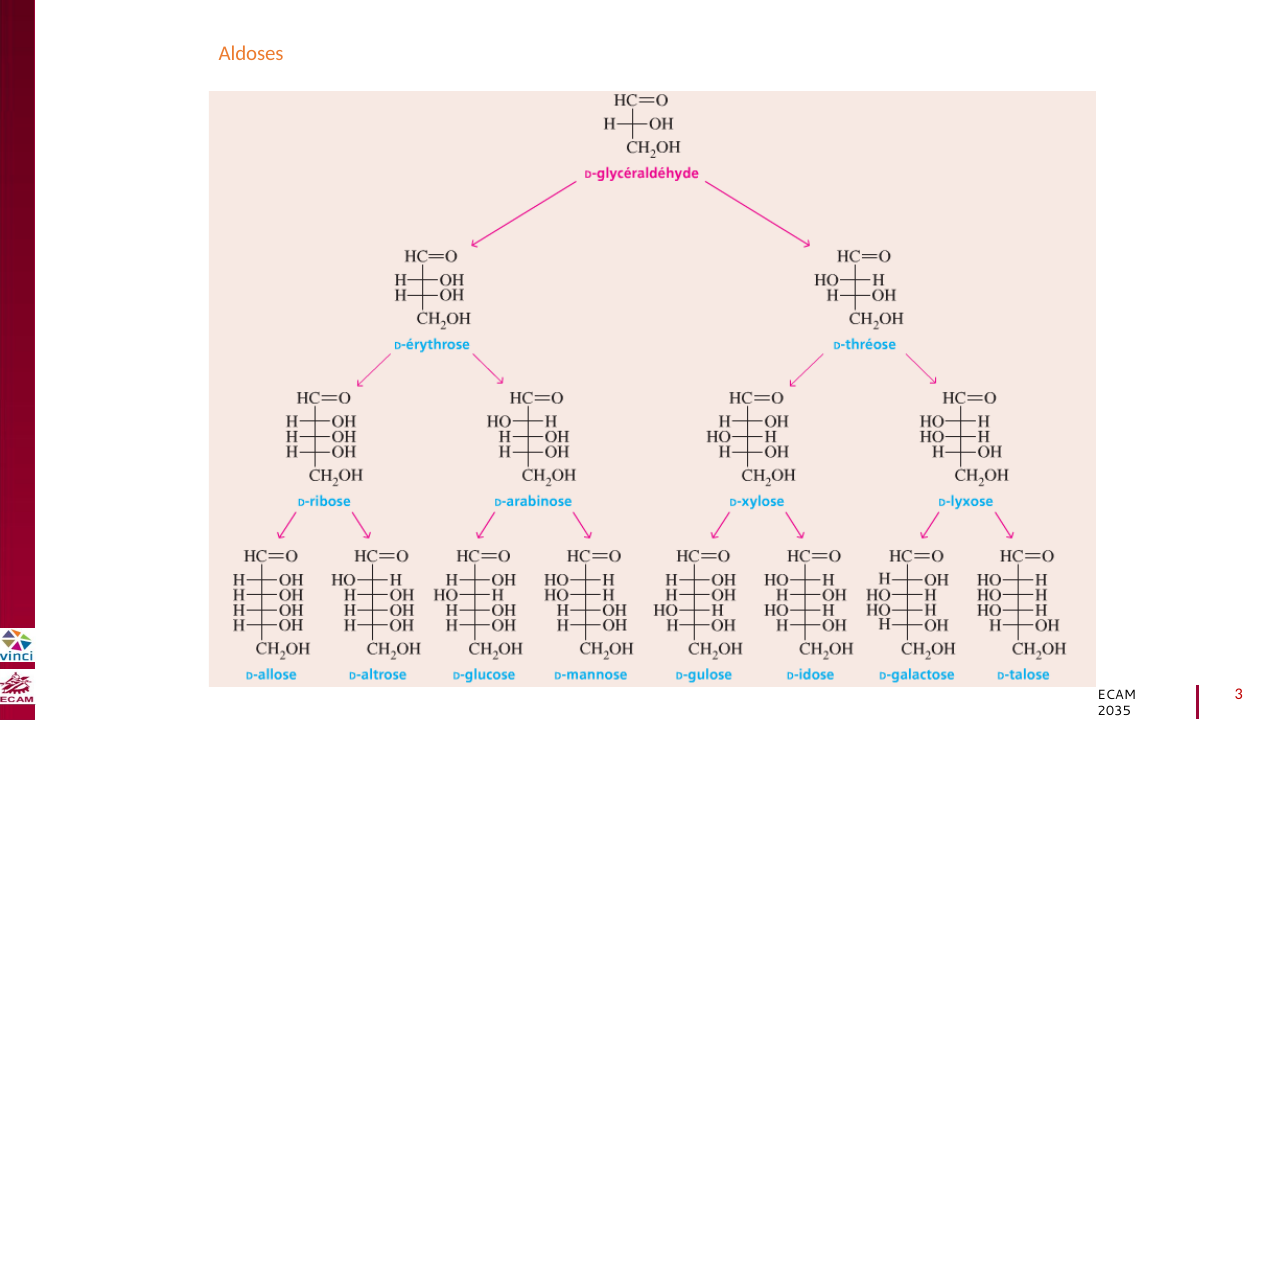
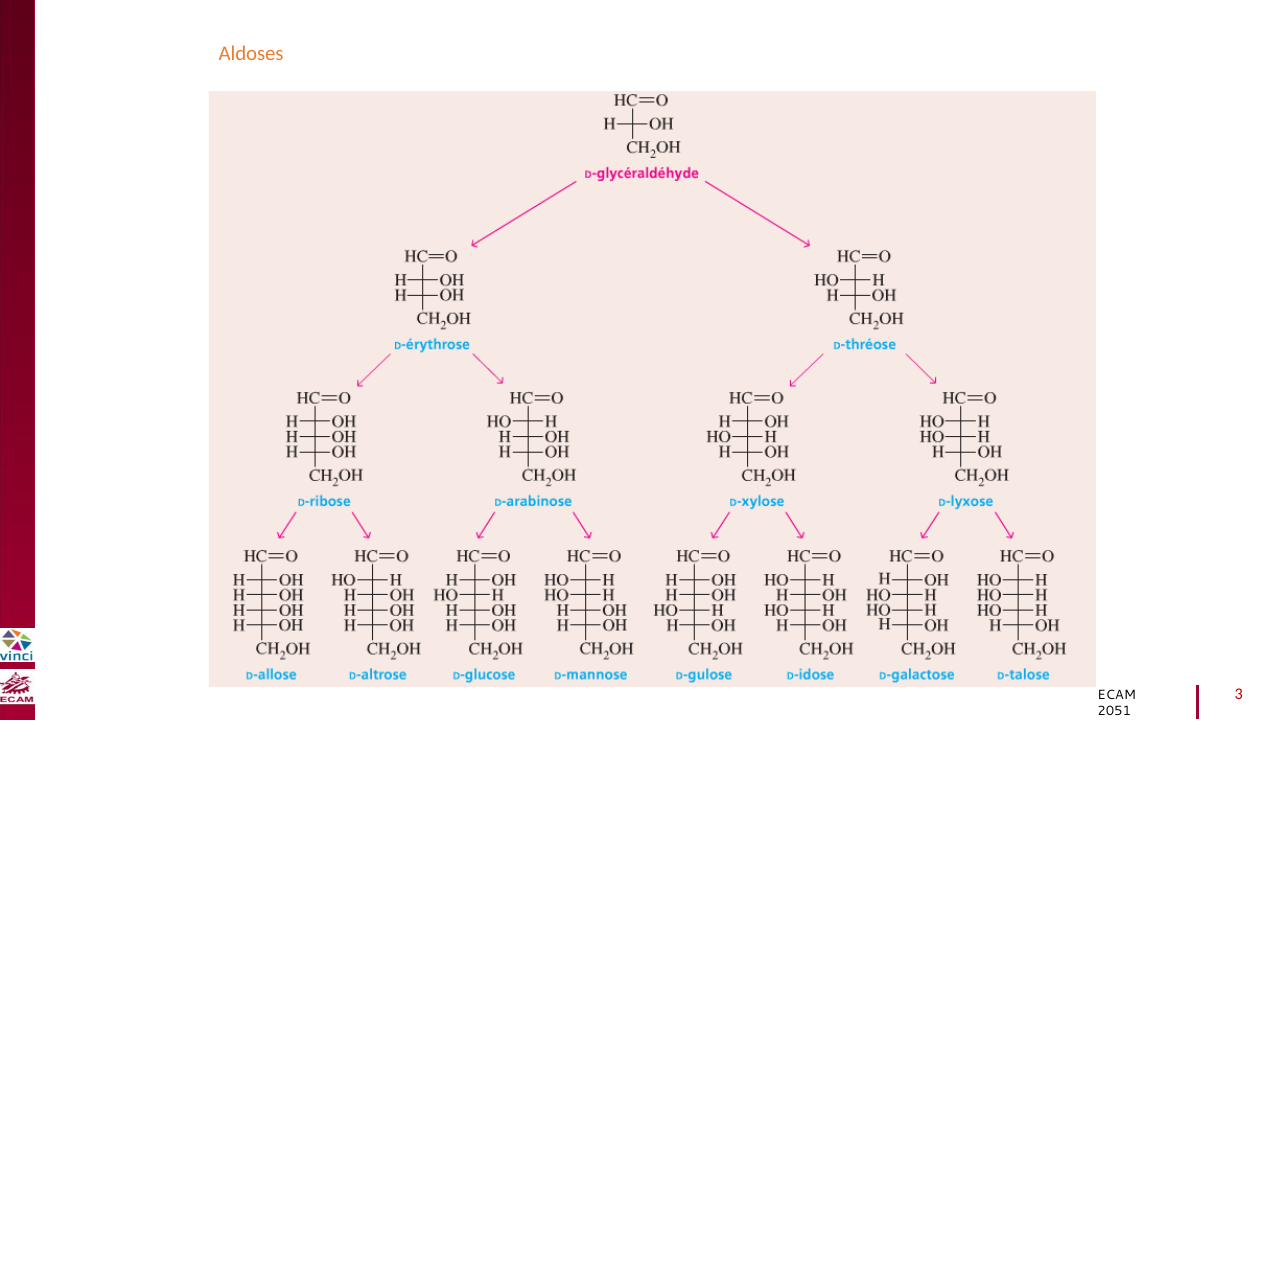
2035: 2035 -> 2051
